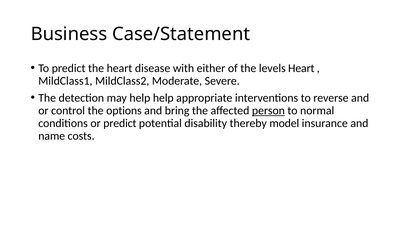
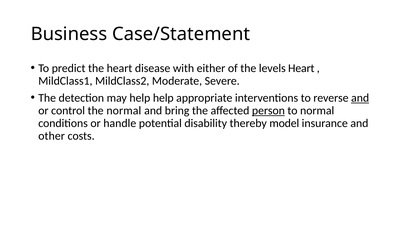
and at (360, 98) underline: none -> present
the options: options -> normal
or predict: predict -> handle
name: name -> other
